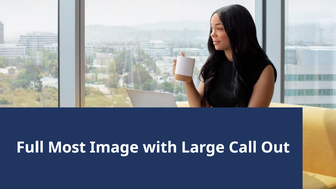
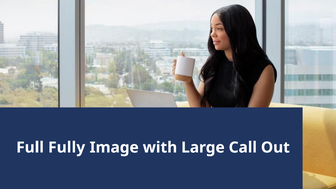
Most: Most -> Fully
